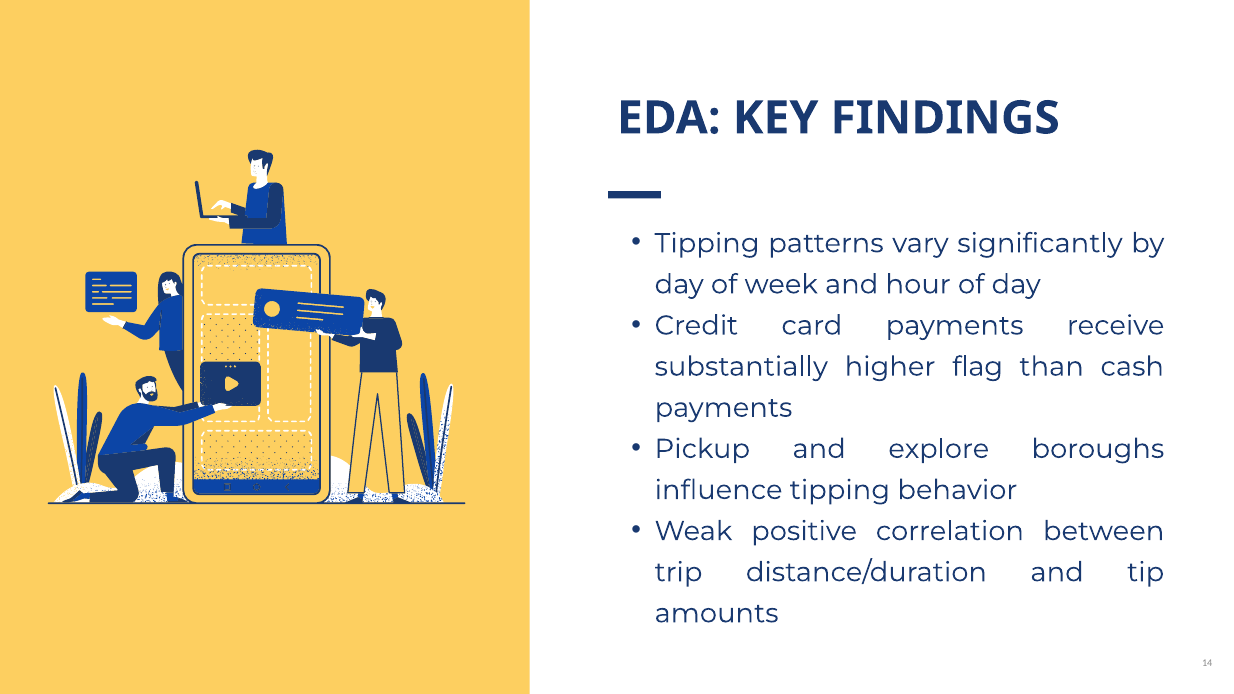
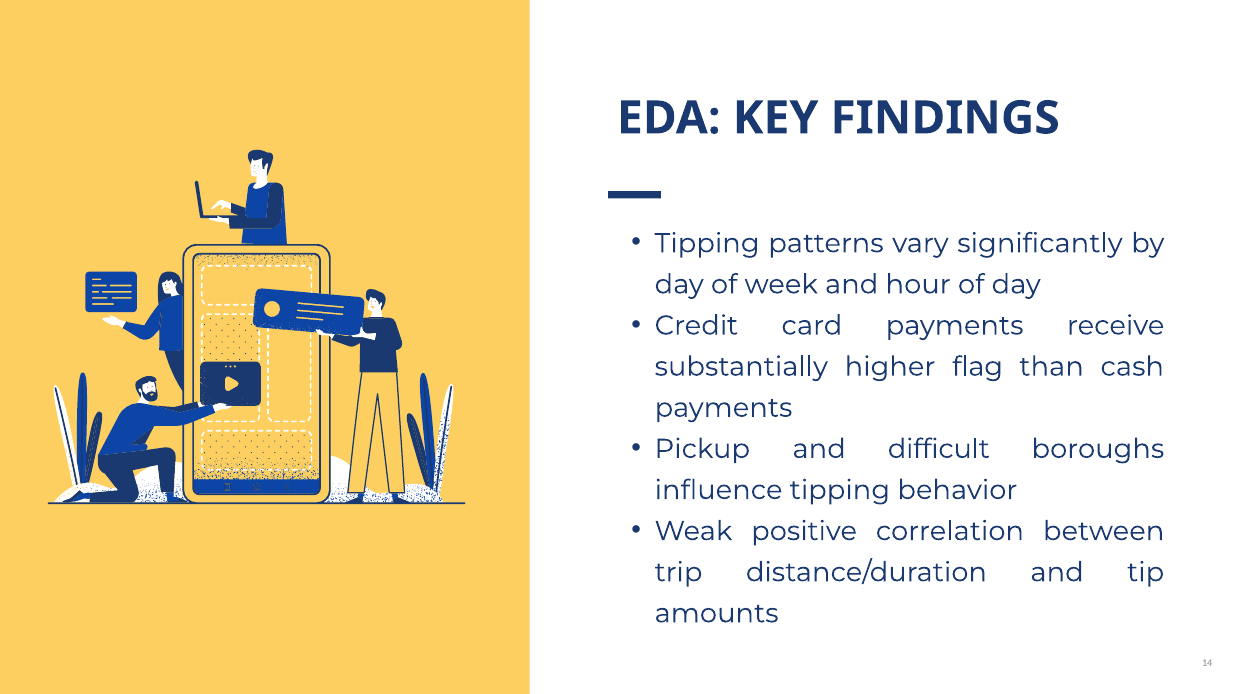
explore: explore -> difficult
